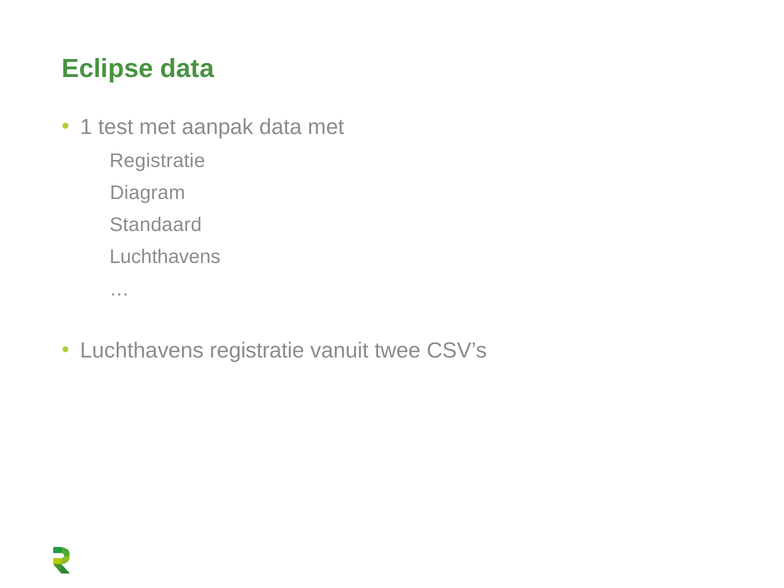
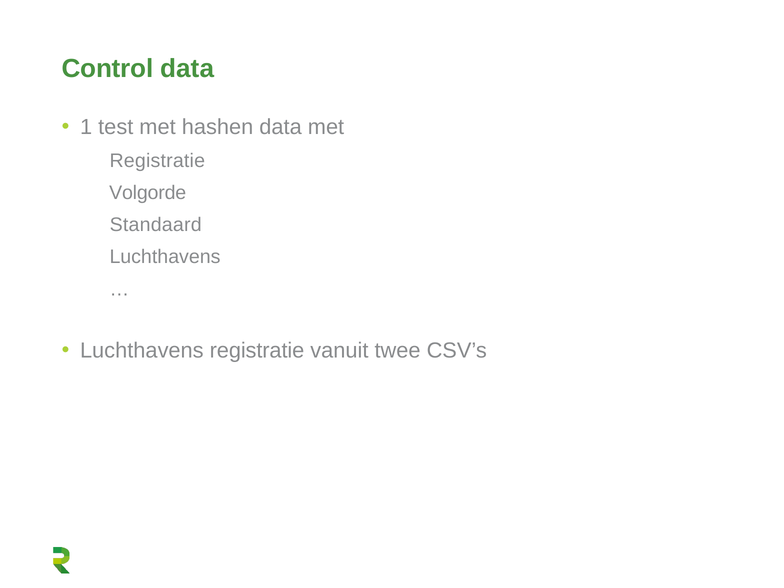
Eclipse: Eclipse -> Control
aanpak: aanpak -> hashen
Diagram: Diagram -> Volgorde
